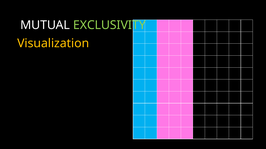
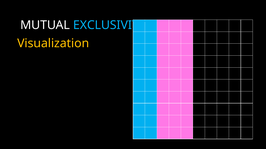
EXCLUSIVITY colour: light green -> light blue
